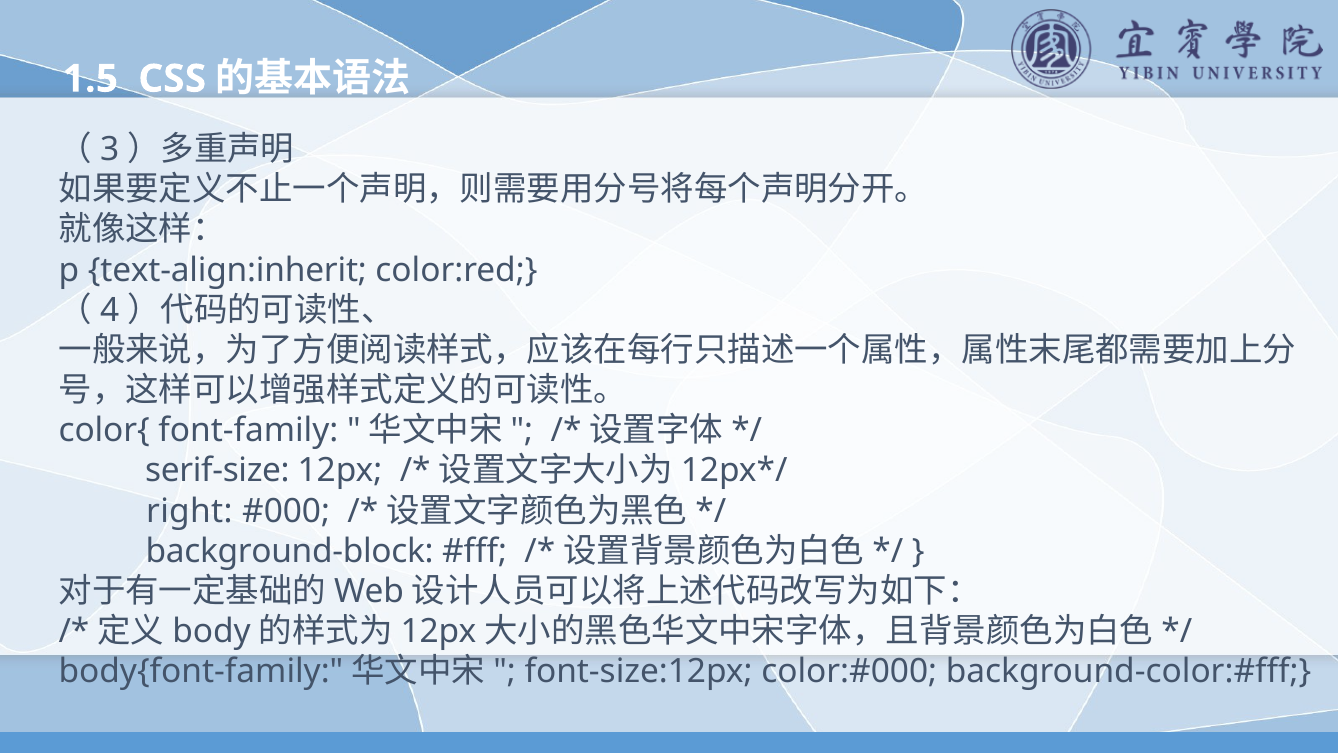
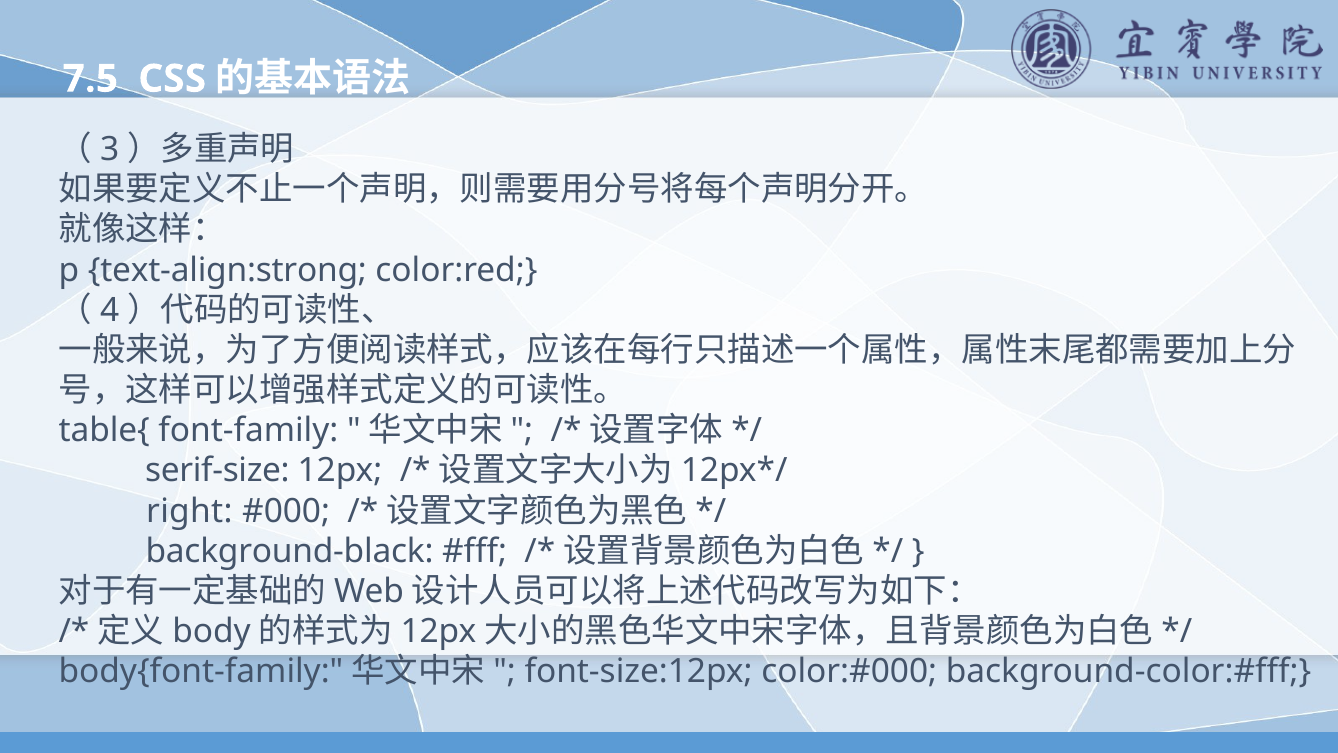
1.5: 1.5 -> 7.5
text-align:inherit: text-align:inherit -> text-align:strong
color{: color{ -> table{
background-block: background-block -> background-black
